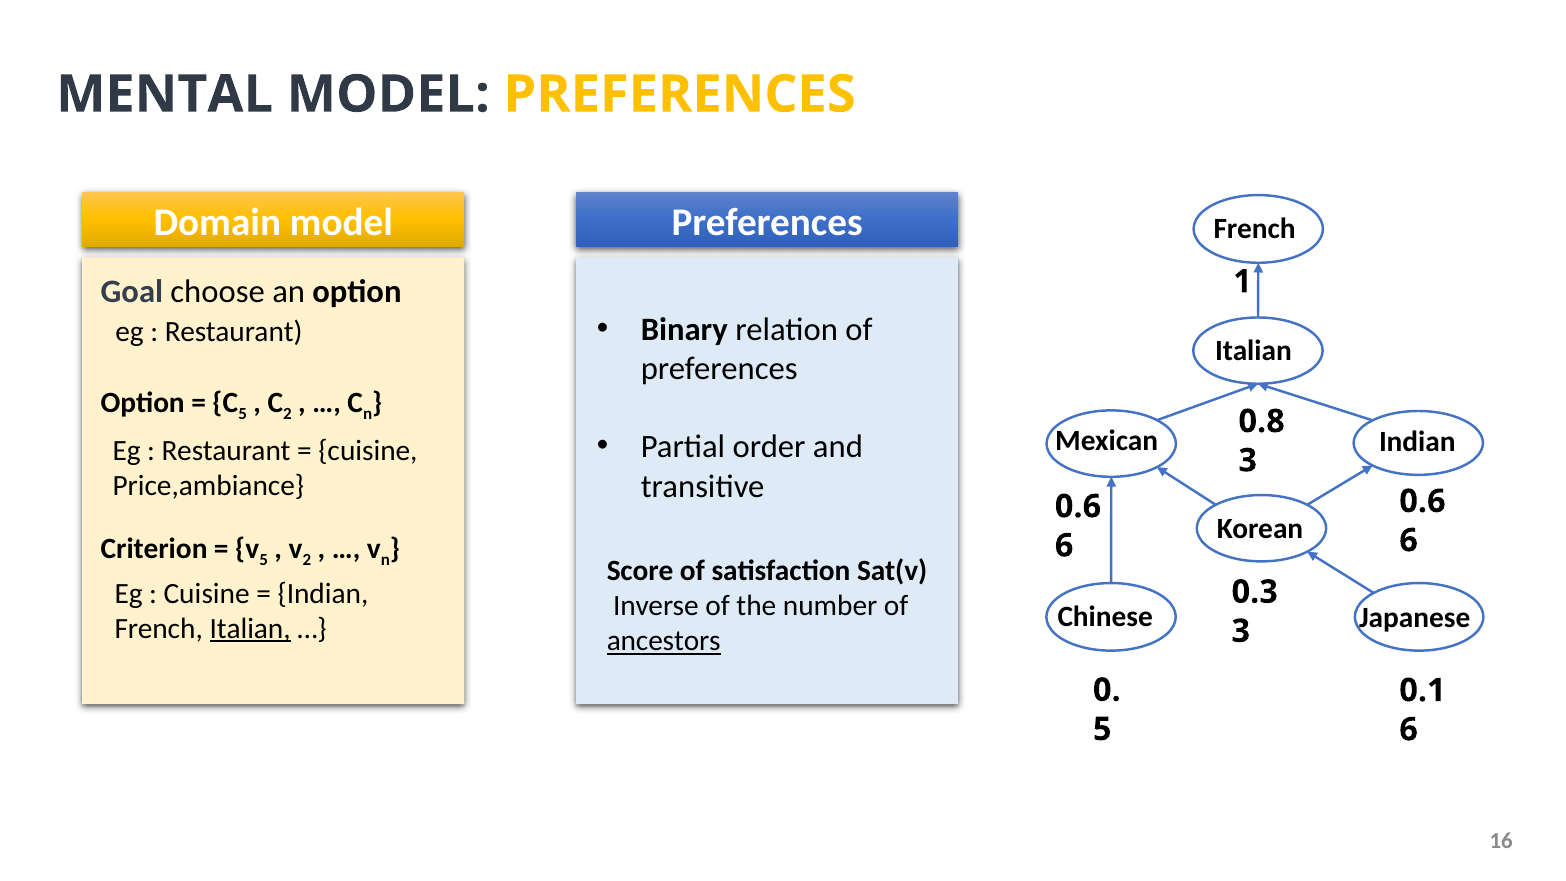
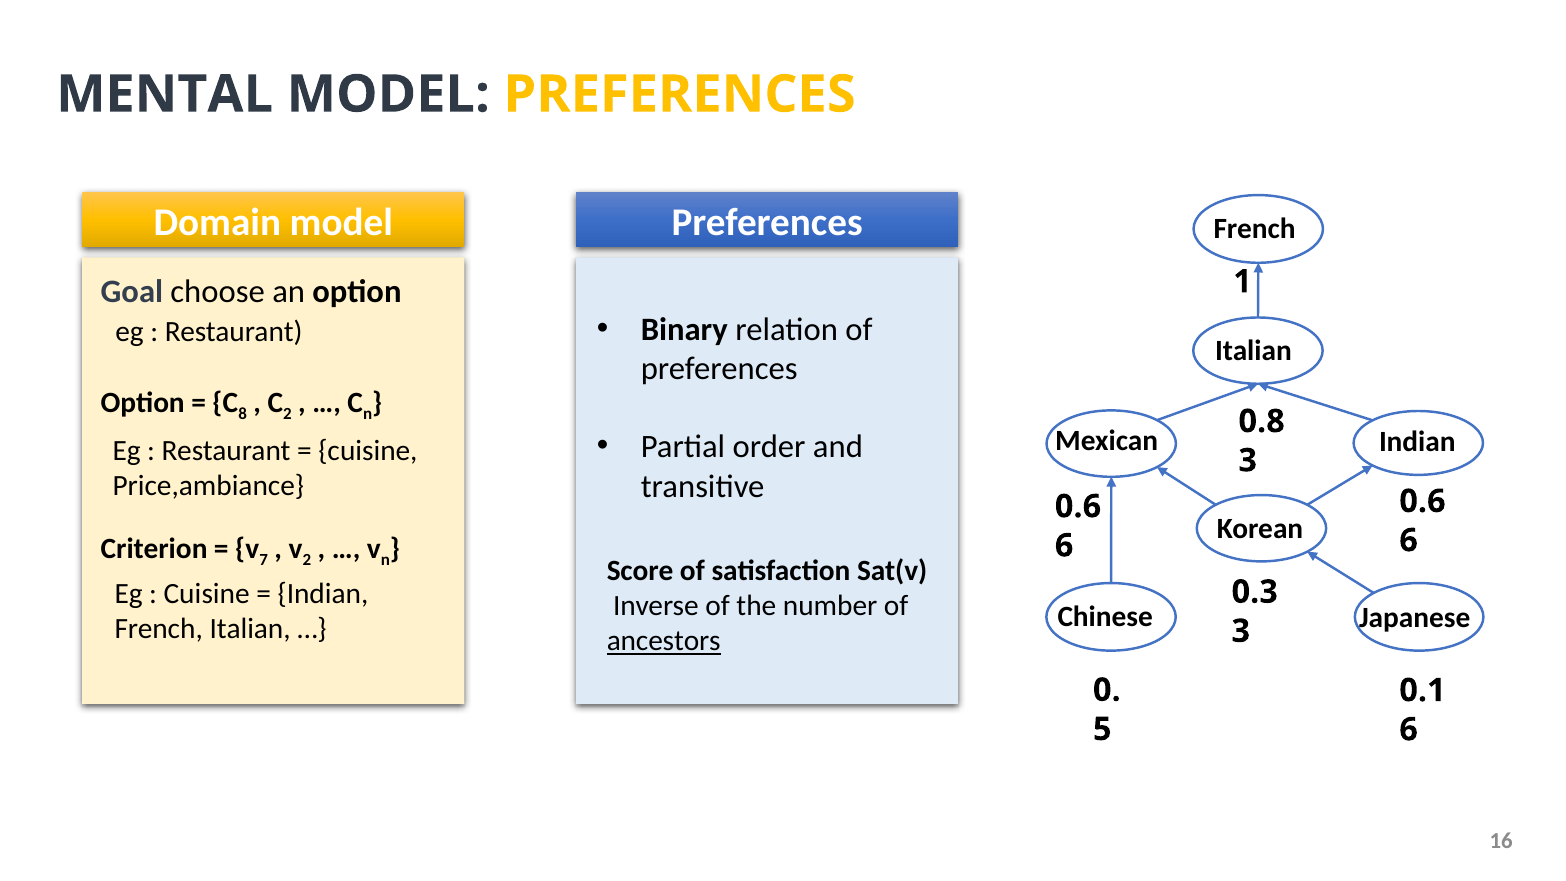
5 at (243, 414): 5 -> 8
5 at (264, 560): 5 -> 7
Italian at (250, 629) underline: present -> none
